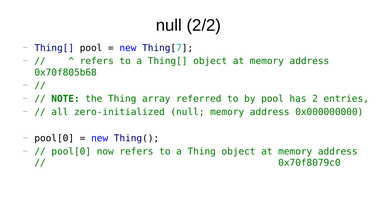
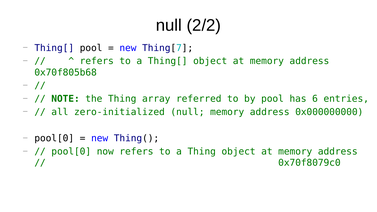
2: 2 -> 6
